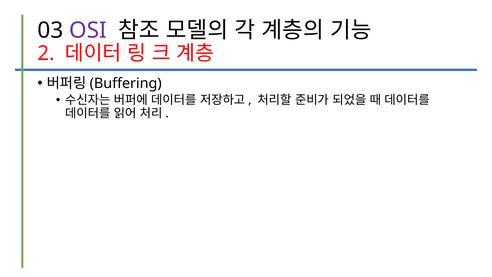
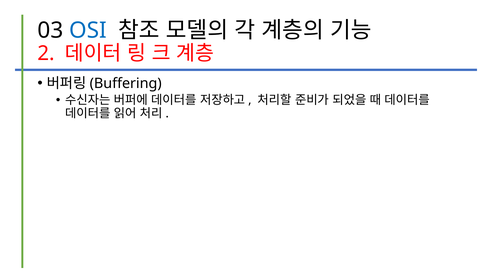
OSI colour: purple -> blue
